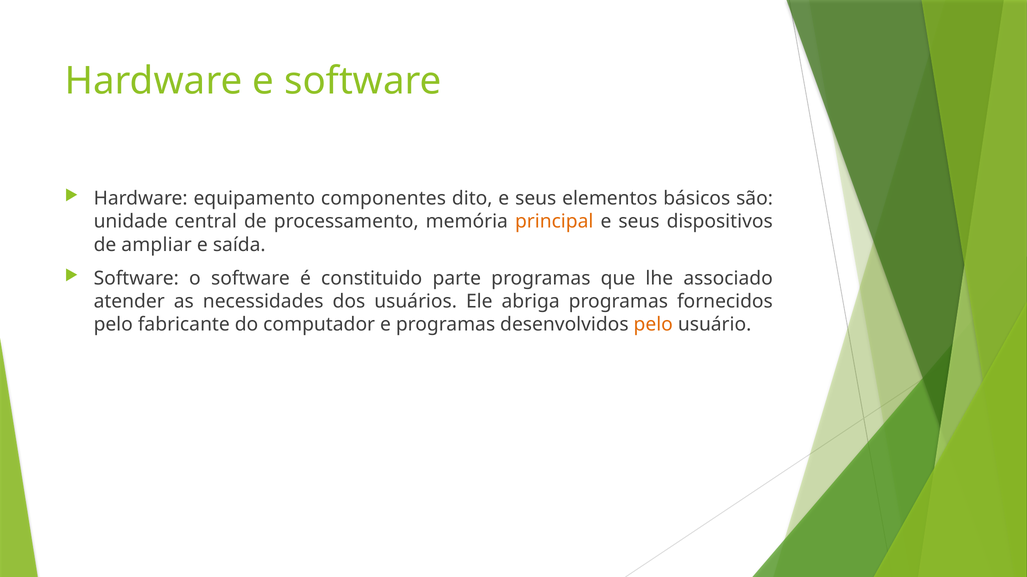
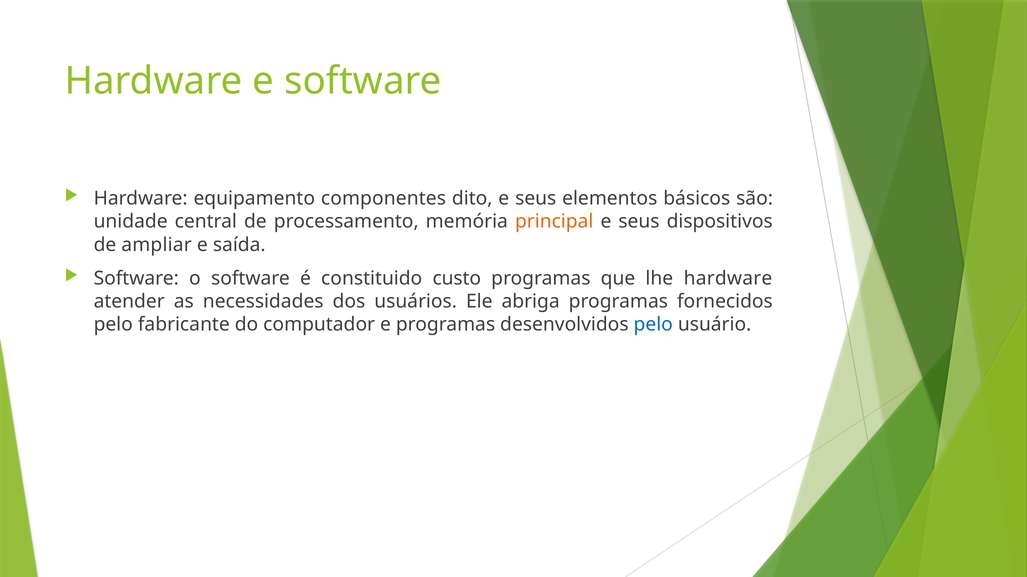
parte: parte -> custo
lhe associado: associado -> hardware
pelo at (653, 325) colour: orange -> blue
